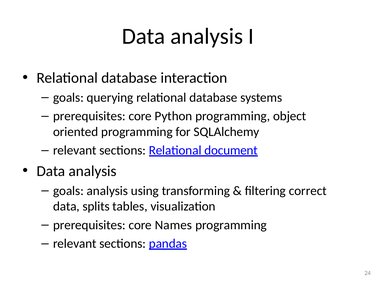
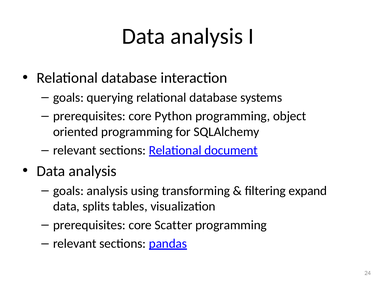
correct: correct -> expand
Names: Names -> Scatter
